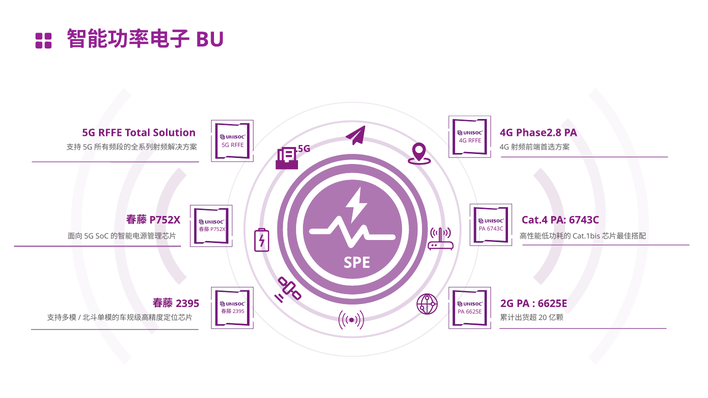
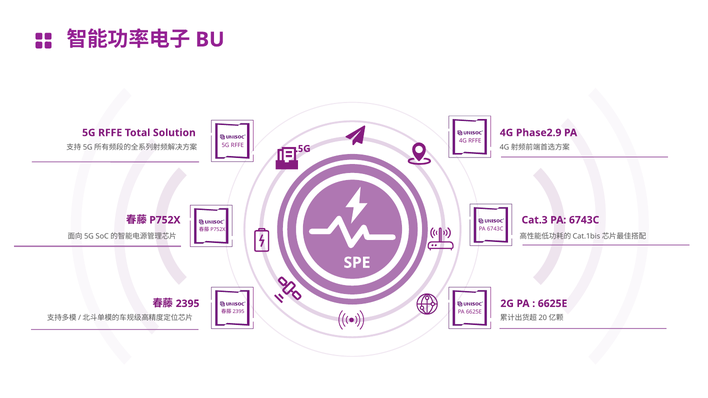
Phase2.8: Phase2.8 -> Phase2.9
Cat.4: Cat.4 -> Cat.3
